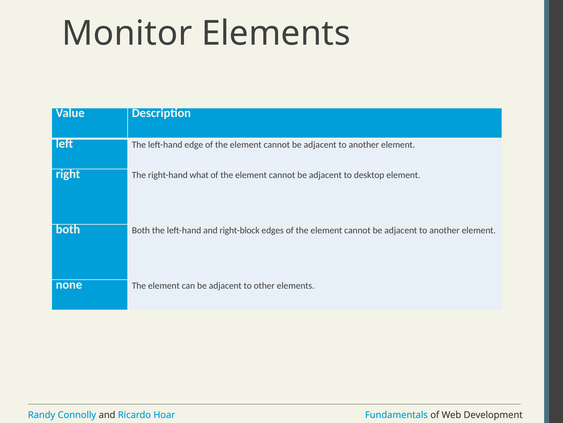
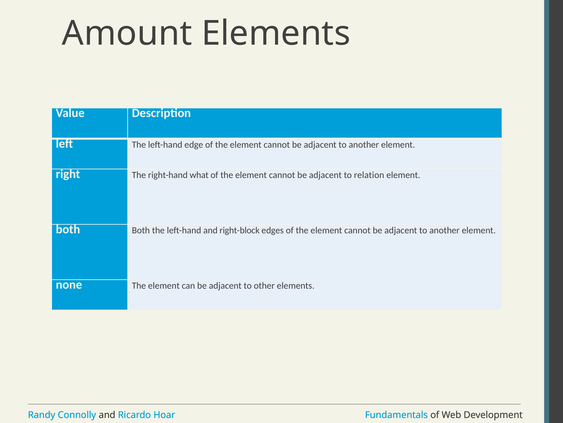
Monitor: Monitor -> Amount
desktop: desktop -> relation
